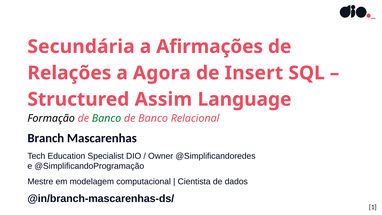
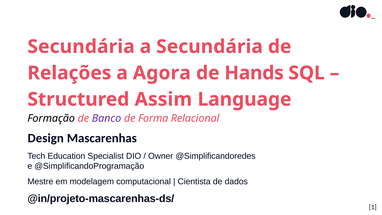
a Afirmações: Afirmações -> Secundária
Insert: Insert -> Hands
Banco at (107, 118) colour: green -> purple
Banco at (153, 118): Banco -> Forma
Branch: Branch -> Design
@in/branch-mascarenhas-ds/: @in/branch-mascarenhas-ds/ -> @in/projeto-mascarenhas-ds/
